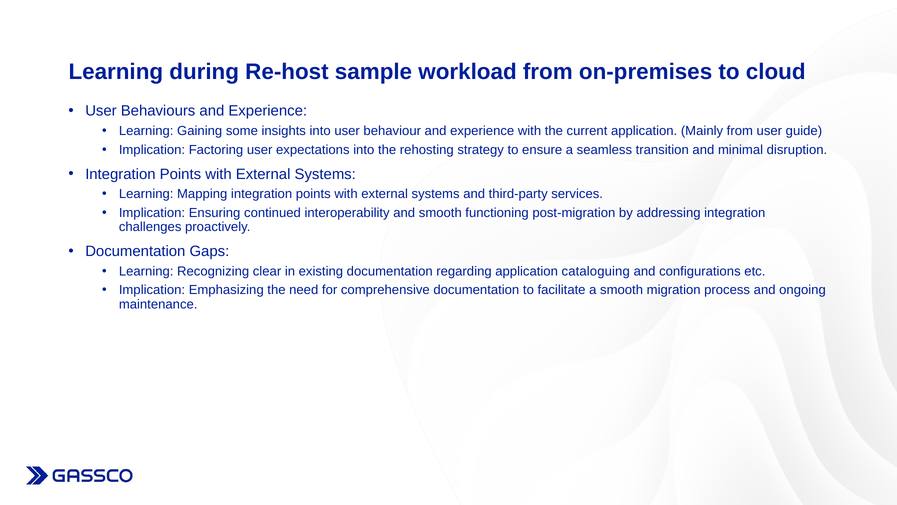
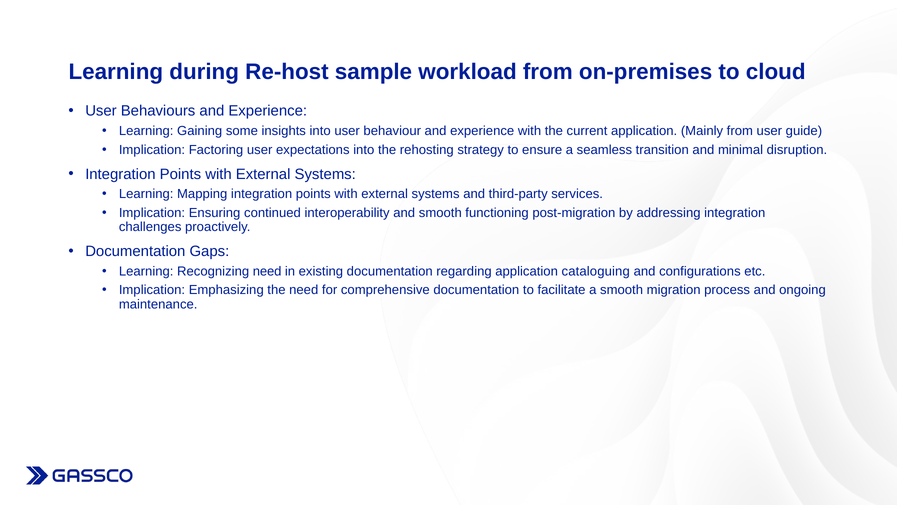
Recognizing clear: clear -> need
